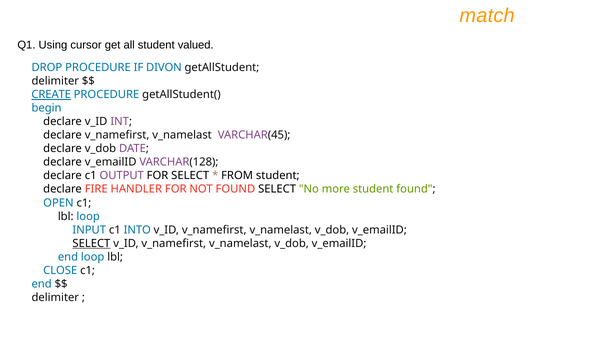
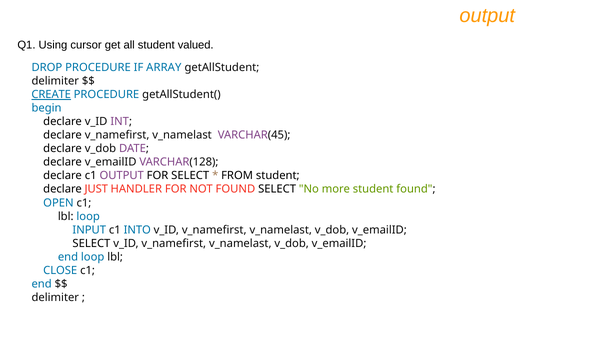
match at (487, 16): match -> output
DIVON: DIVON -> ARRAY
FIRE: FIRE -> JUST
SELECT at (91, 243) underline: present -> none
